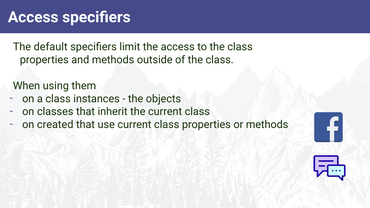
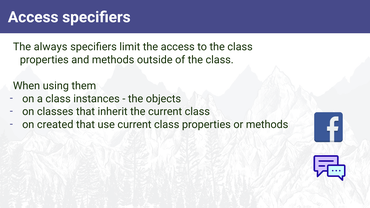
default: default -> always
